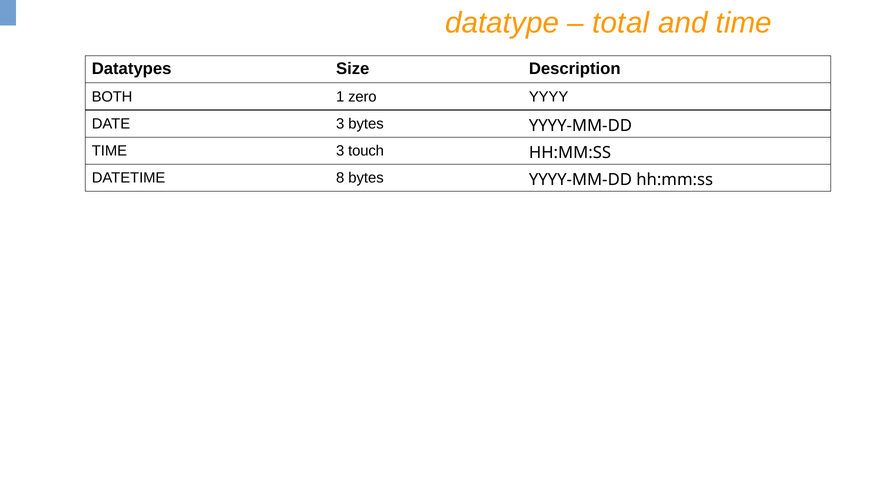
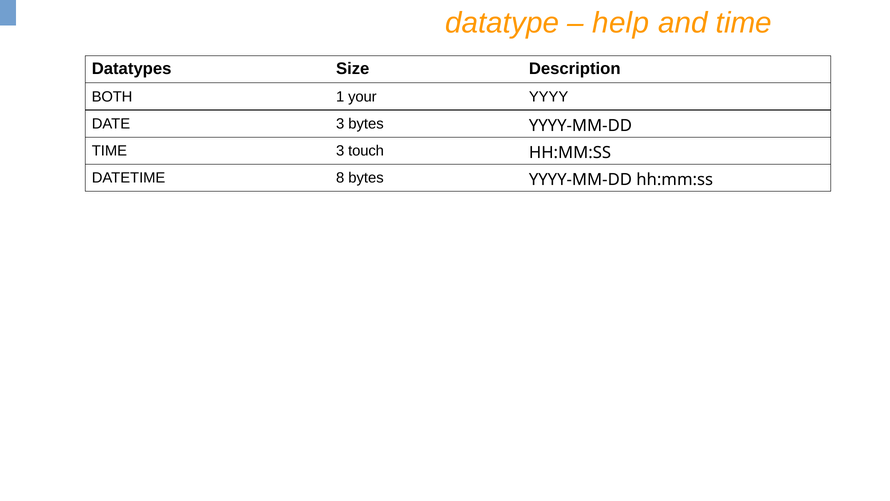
total: total -> help
zero: zero -> your
